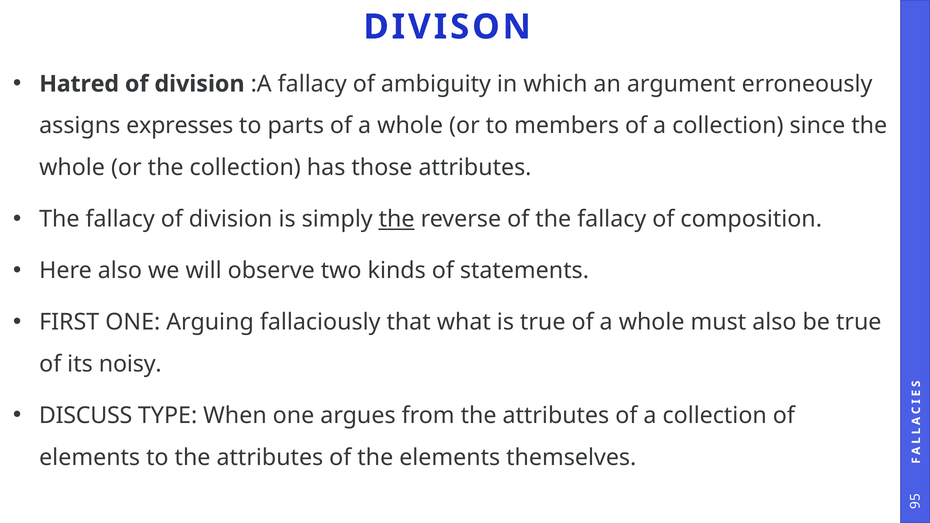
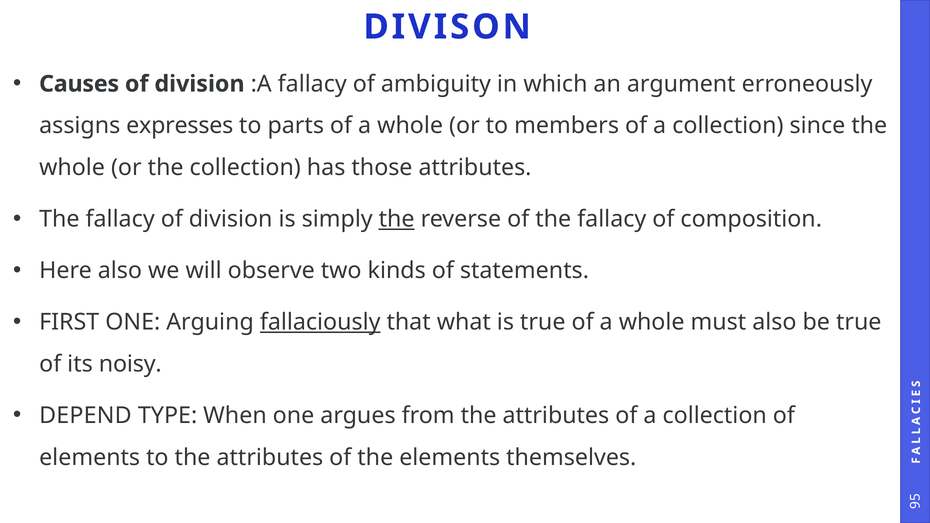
Hatred: Hatred -> Causes
fallaciously underline: none -> present
DISCUSS: DISCUSS -> DEPEND
